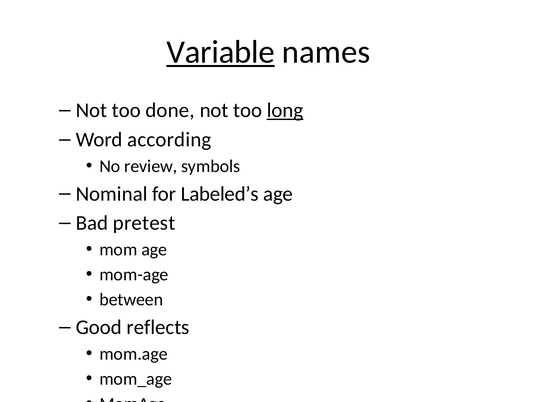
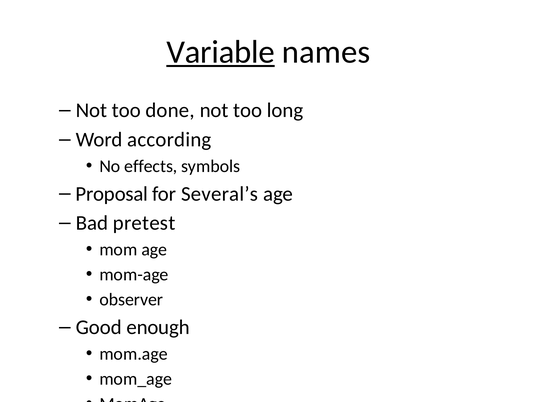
long underline: present -> none
review: review -> effects
Nominal: Nominal -> Proposal
Labeled’s: Labeled’s -> Several’s
between: between -> observer
reflects: reflects -> enough
